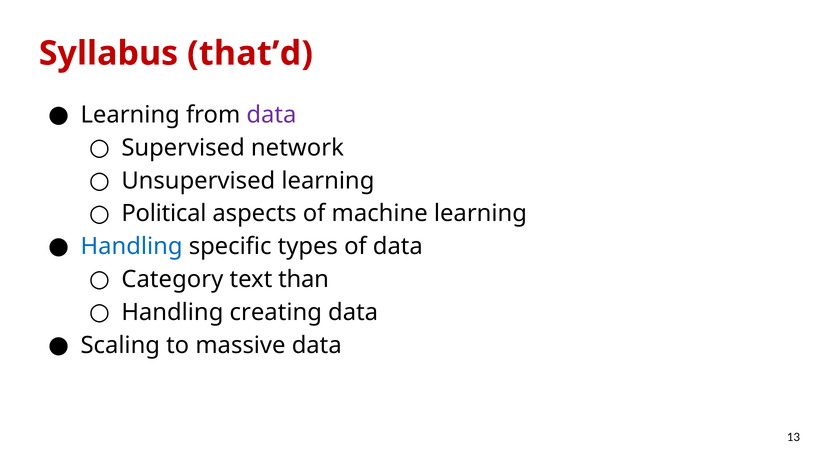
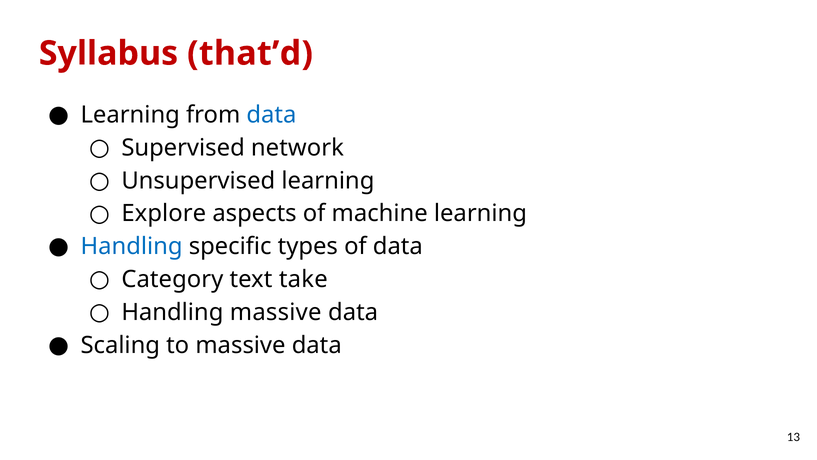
data at (271, 115) colour: purple -> blue
Political: Political -> Explore
than: than -> take
Handling creating: creating -> massive
